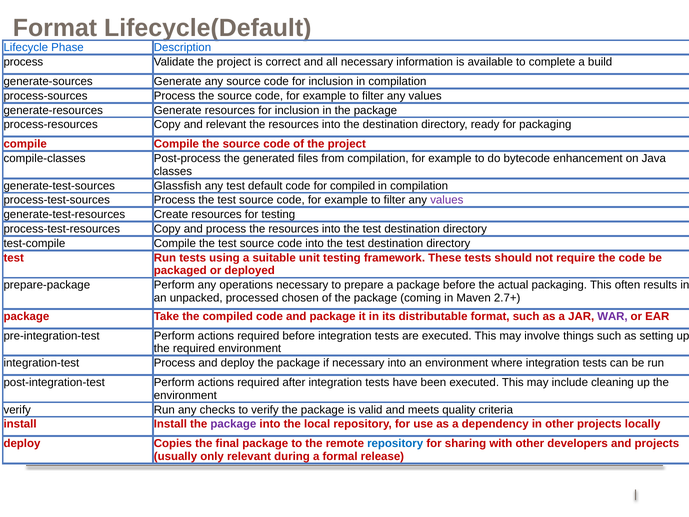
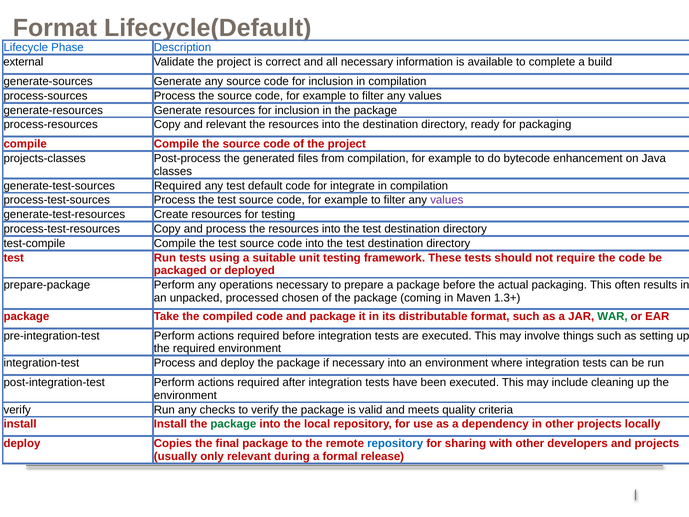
process at (23, 62): process -> external
compile-classes: compile-classes -> projects-classes
generate-test-sources Glassfish: Glassfish -> Required
for compiled: compiled -> integrate
2.7+: 2.7+ -> 1.3+
WAR colour: purple -> green
package at (233, 424) colour: purple -> green
